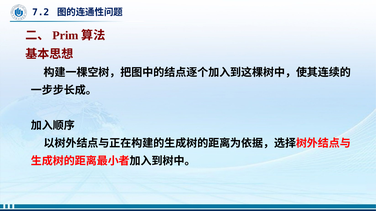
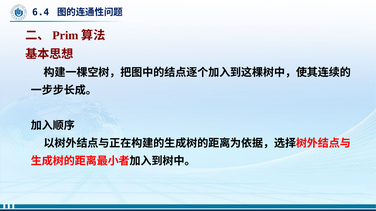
7.2: 7.2 -> 6.4
